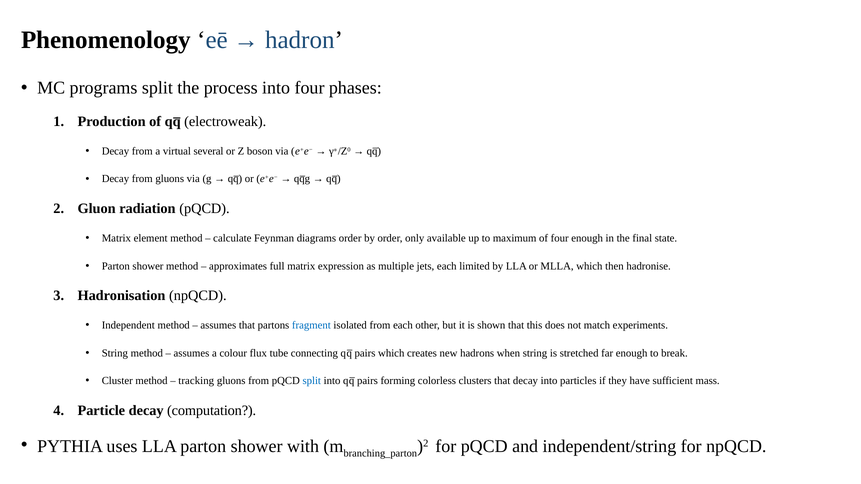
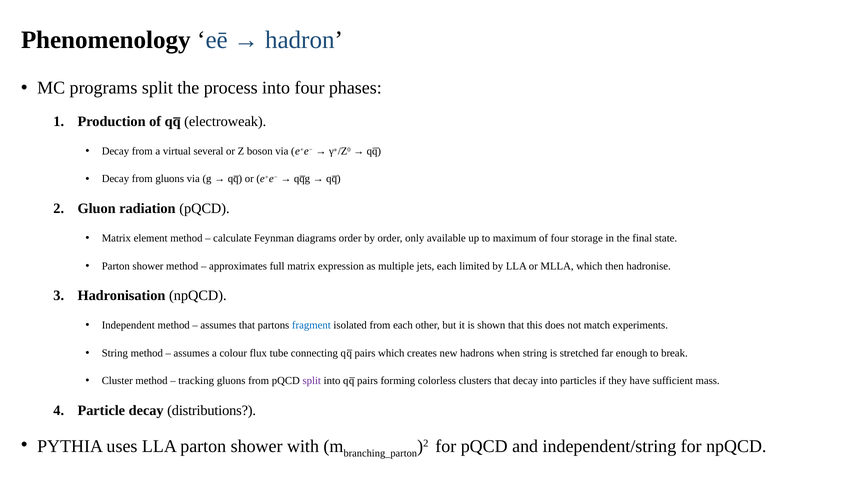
four enough: enough -> storage
split at (312, 381) colour: blue -> purple
computation: computation -> distributions
